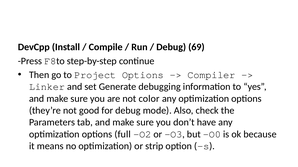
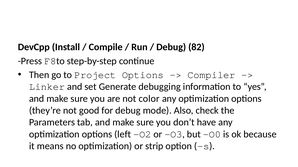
69: 69 -> 82
full: full -> left
